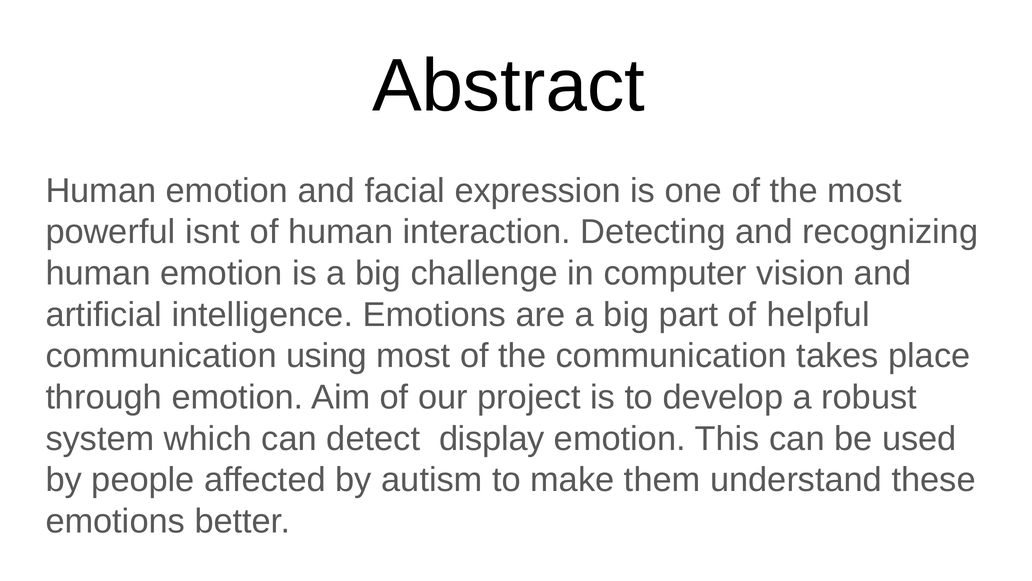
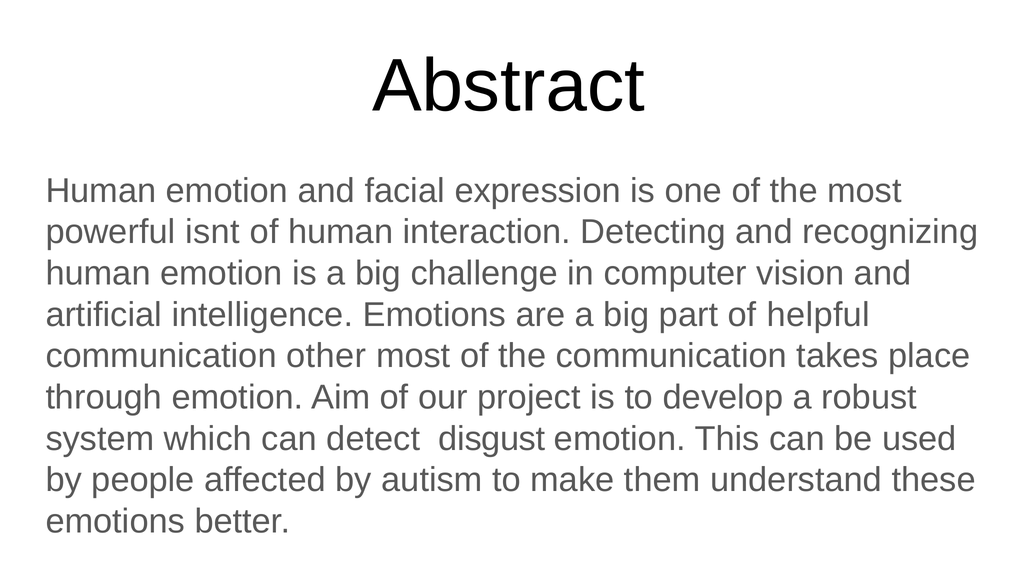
using: using -> other
display: display -> disgust
